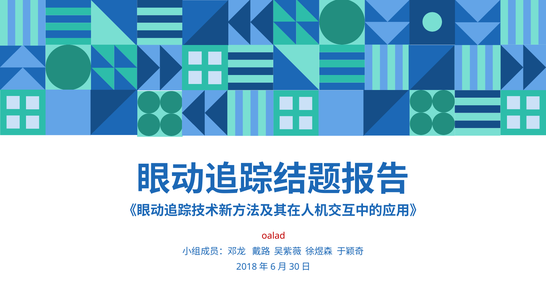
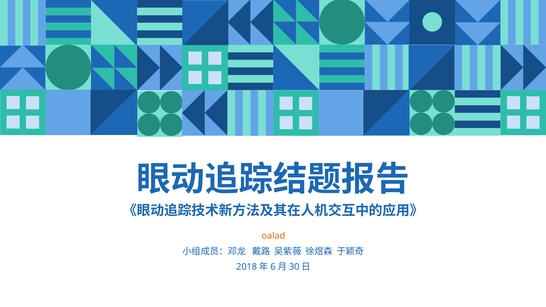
oalad colour: red -> orange
